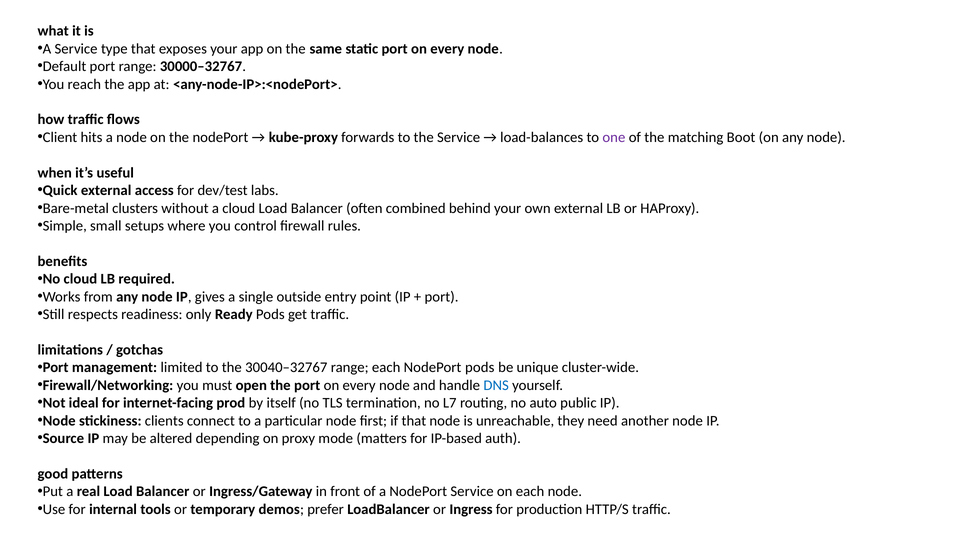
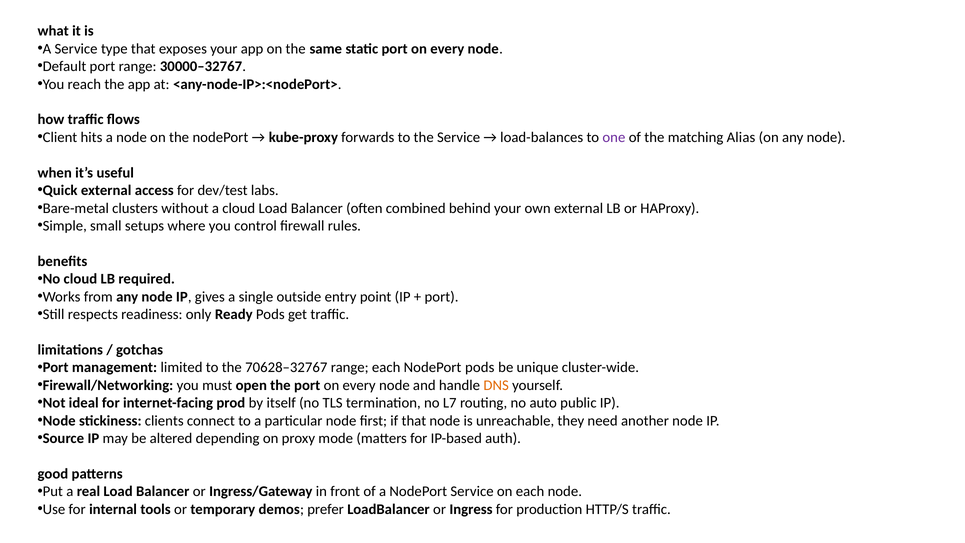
Boot: Boot -> Alias
30040–32767: 30040–32767 -> 70628–32767
DNS colour: blue -> orange
